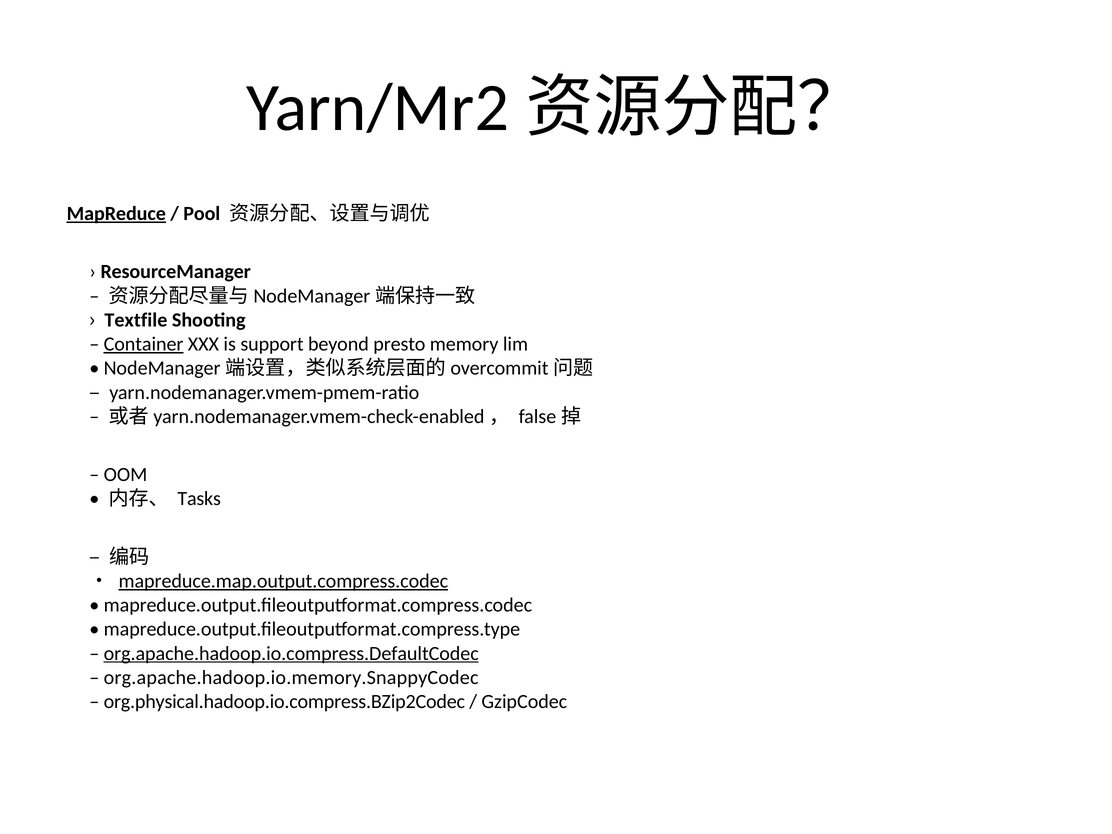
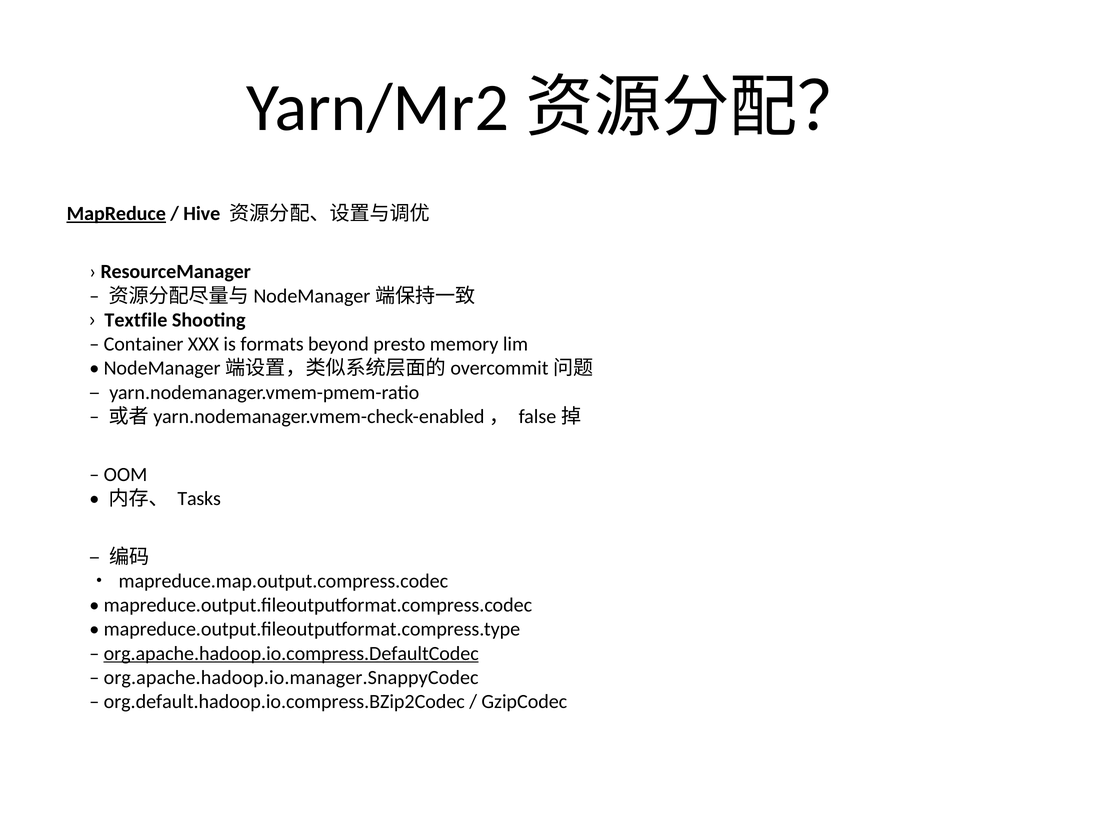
Pool: Pool -> Hive
Container underline: present -> none
support: support -> formats
mapreduce.map.output.compress.codec underline: present -> none
org.apache.hadoop.io.memory.SnappyCodec: org.apache.hadoop.io.memory.SnappyCodec -> org.apache.hadoop.io.manager.SnappyCodec
org.physical.hadoop.io.compress.BZip2Codec: org.physical.hadoop.io.compress.BZip2Codec -> org.default.hadoop.io.compress.BZip2Codec
